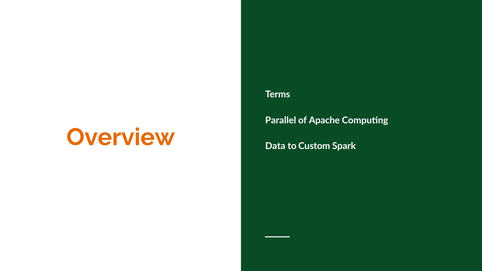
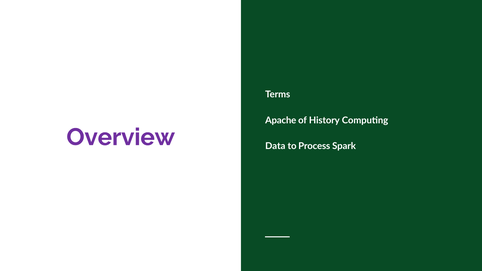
Parallel: Parallel -> Apache
Apache: Apache -> History
Overview colour: orange -> purple
Custom: Custom -> Process
